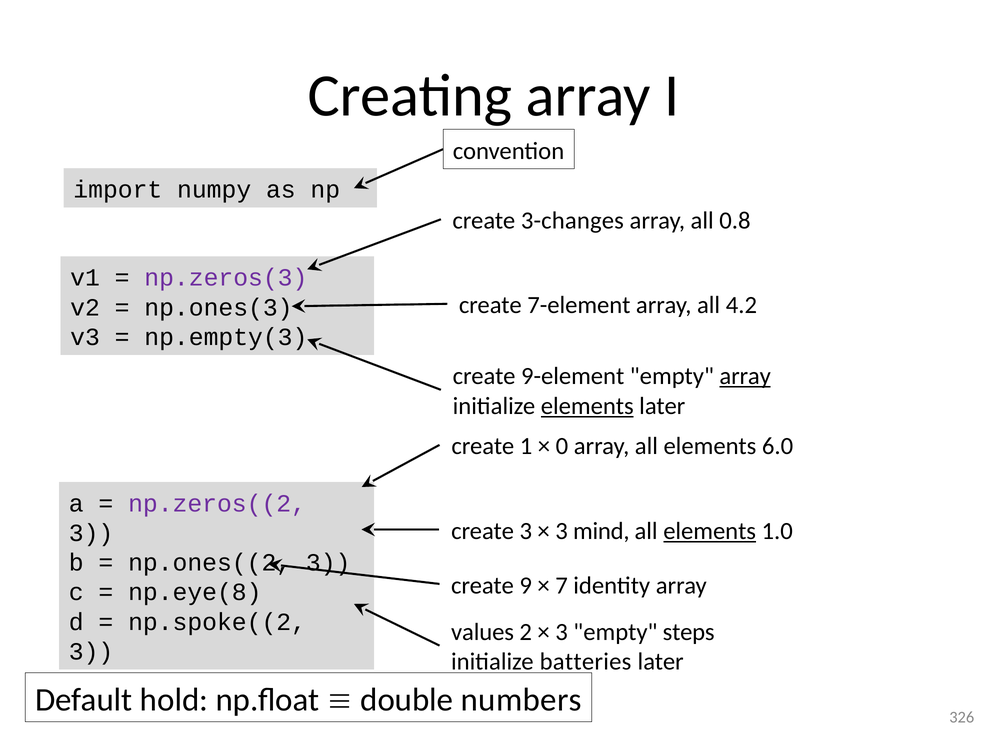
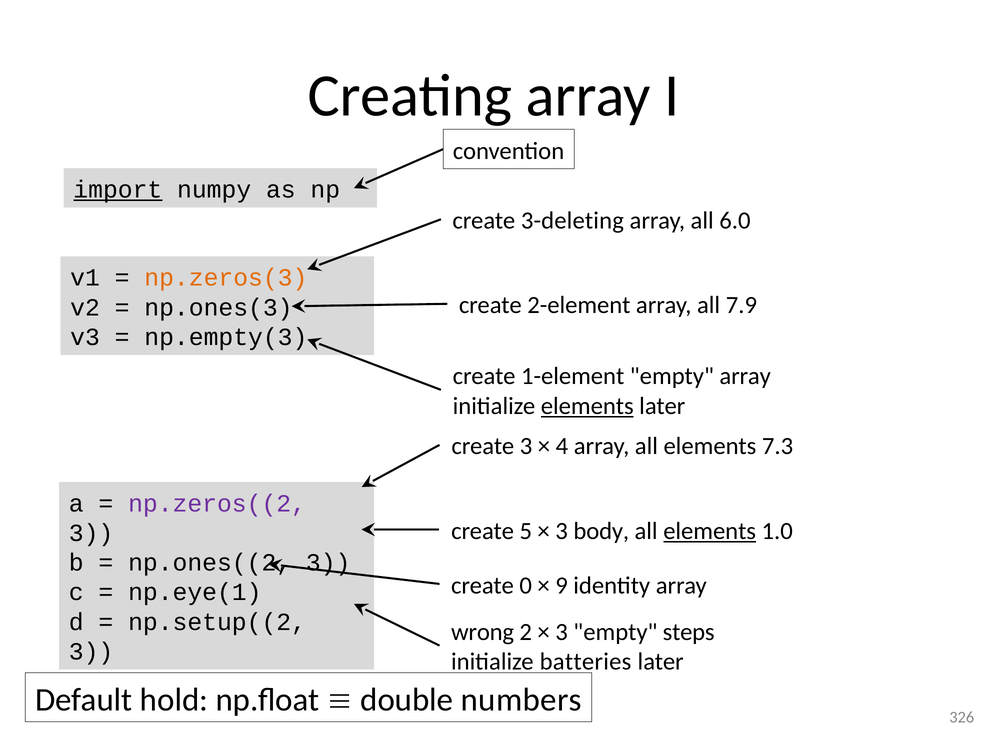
import underline: none -> present
3-changes: 3-changes -> 3-deleting
0.8: 0.8 -> 6.0
np.zeros(3 colour: purple -> orange
7-element: 7-element -> 2-element
4.2: 4.2 -> 7.9
9-element: 9-element -> 1-element
array at (745, 376) underline: present -> none
create 1: 1 -> 3
0: 0 -> 4
6.0: 6.0 -> 7.3
create 3: 3 -> 5
mind: mind -> body
9: 9 -> 0
7: 7 -> 9
np.eye(8: np.eye(8 -> np.eye(1
np.spoke((2: np.spoke((2 -> np.setup((2
values: values -> wrong
